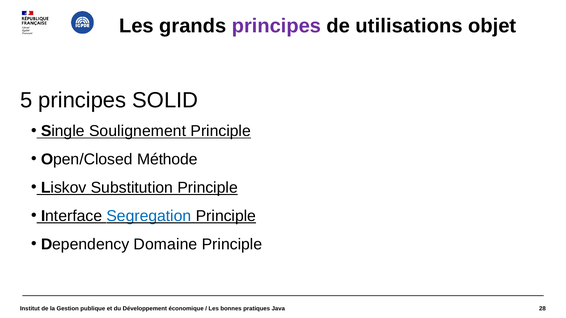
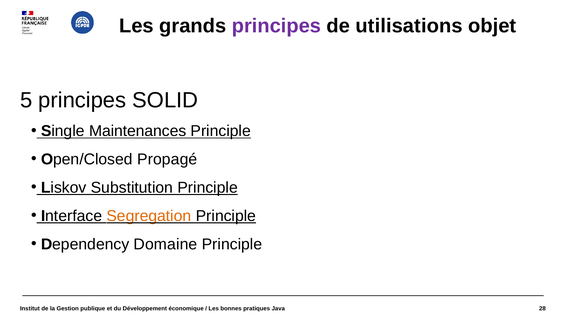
Soulignement: Soulignement -> Maintenances
Méthode: Méthode -> Propagé
Segregation colour: blue -> orange
